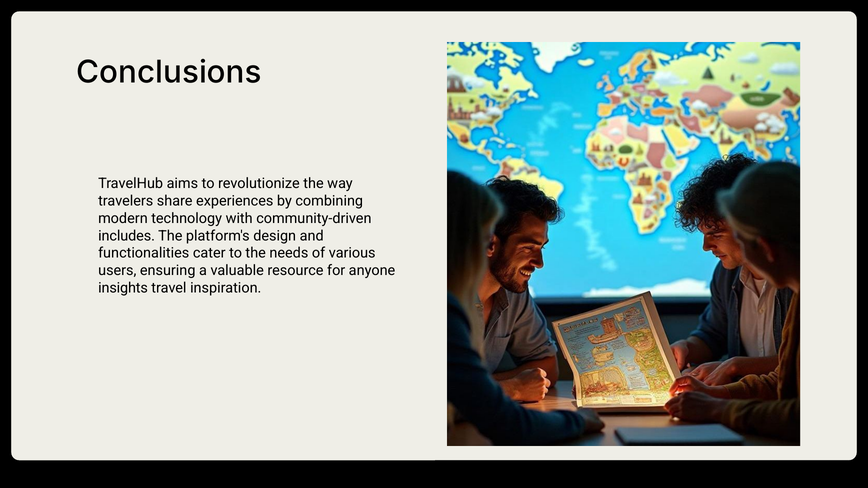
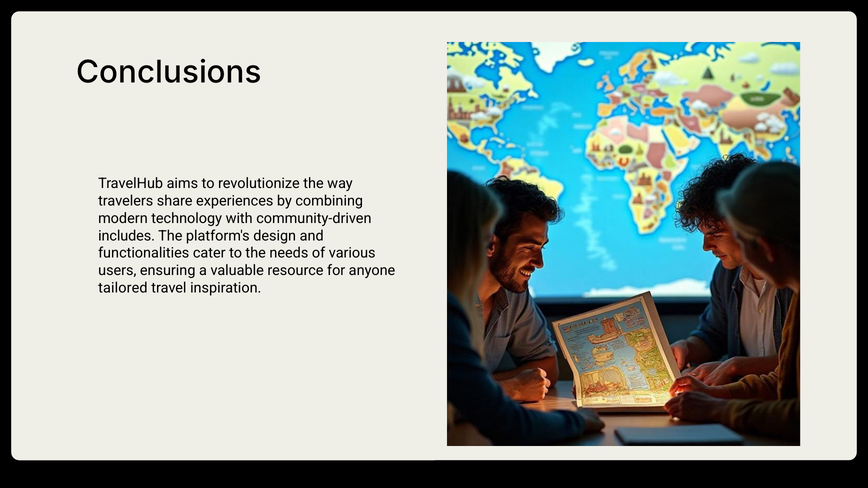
insights: insights -> tailored
